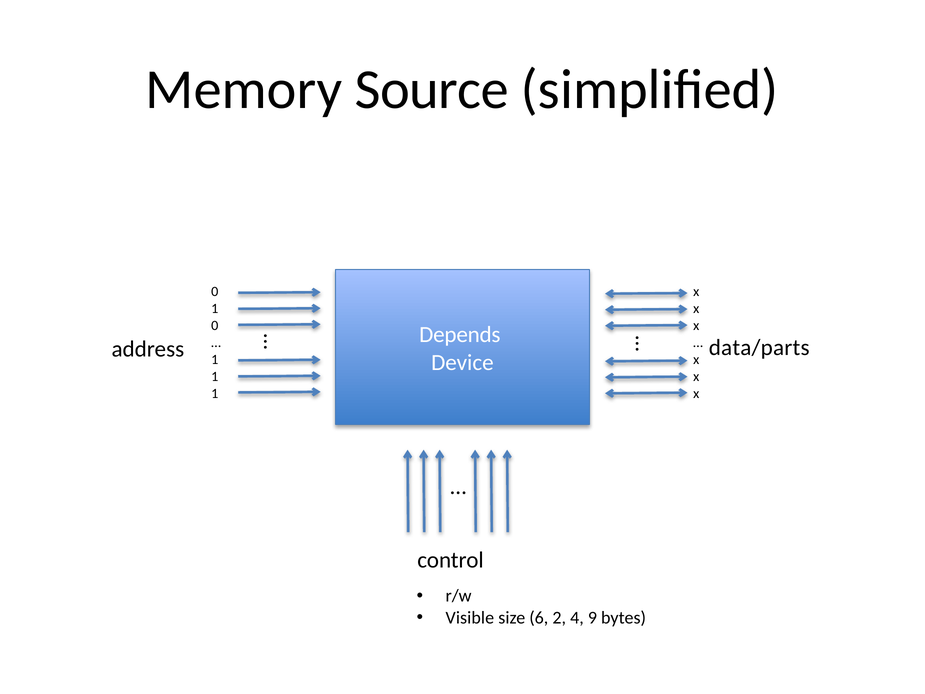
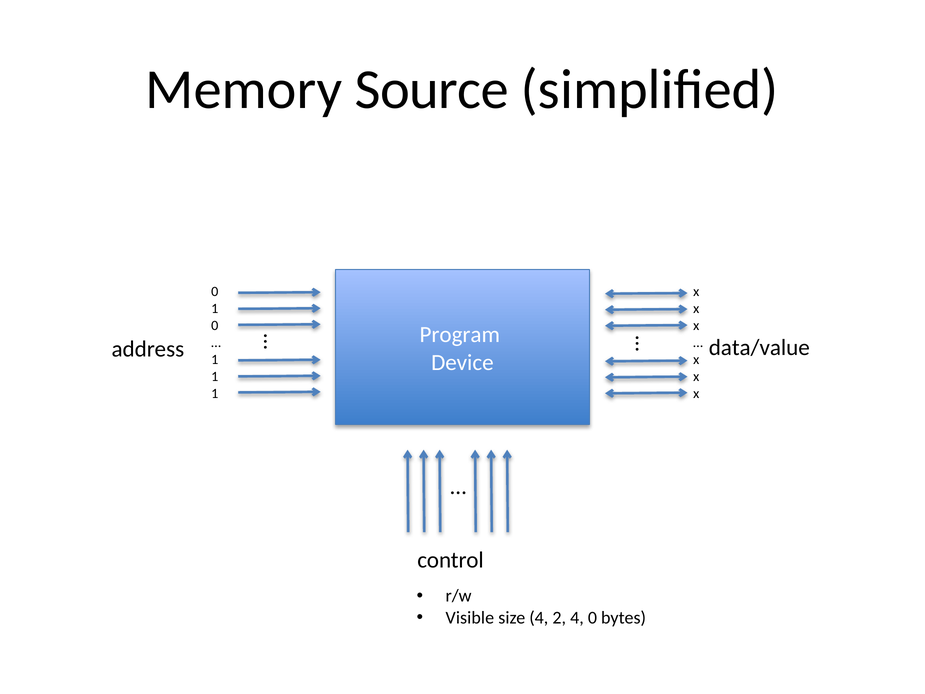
Depends: Depends -> Program
data/parts: data/parts -> data/value
size 6: 6 -> 4
4 9: 9 -> 0
